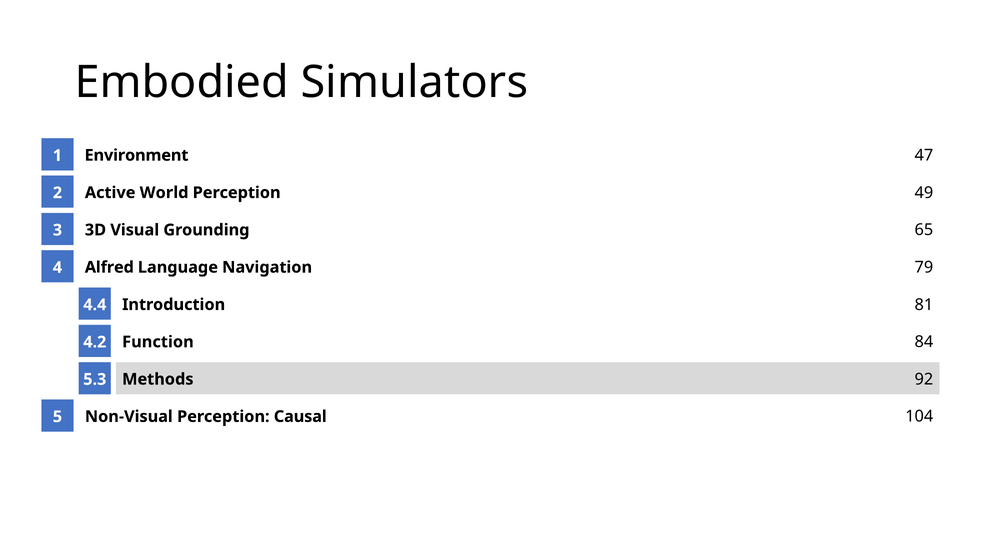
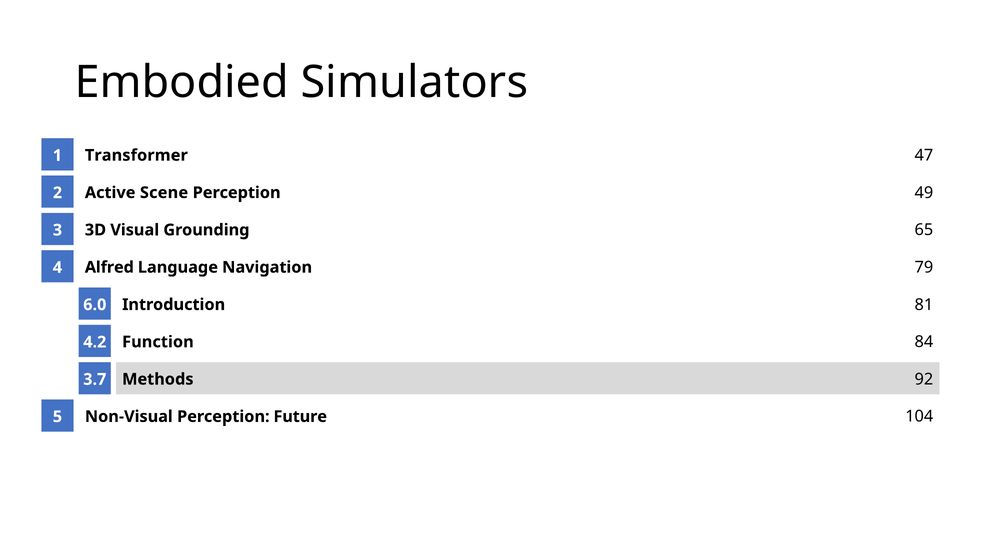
Environment: Environment -> Transformer
World: World -> Scene
4.4: 4.4 -> 6.0
5.3: 5.3 -> 3.7
Causal: Causal -> Future
